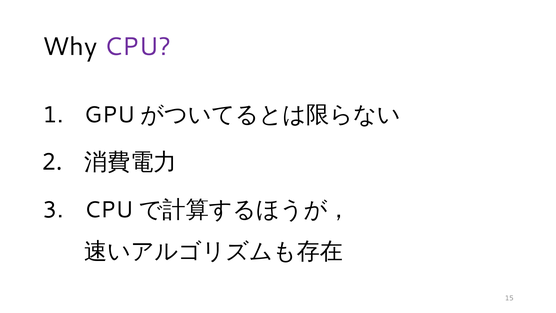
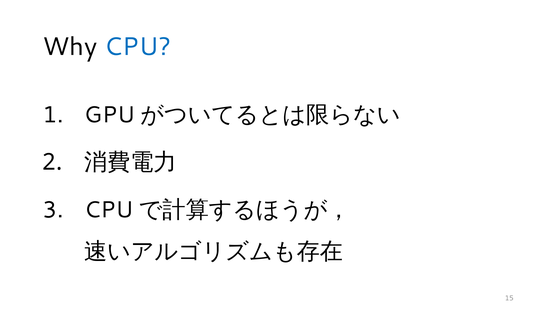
CPU colour: purple -> blue
